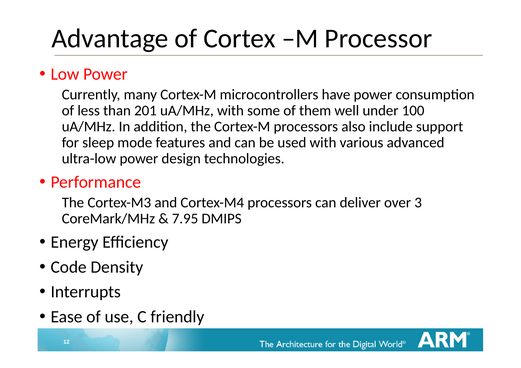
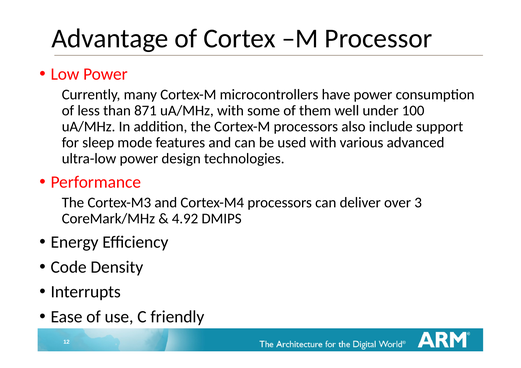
201: 201 -> 871
7.95: 7.95 -> 4.92
